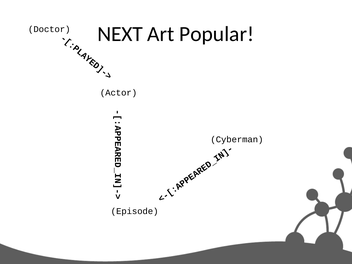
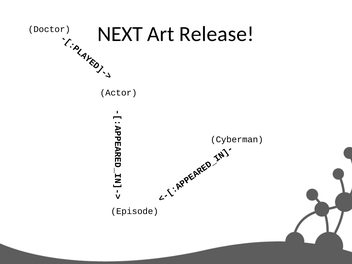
Popular: Popular -> Release
